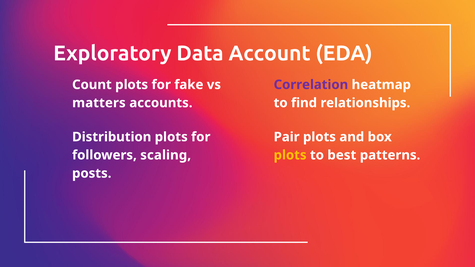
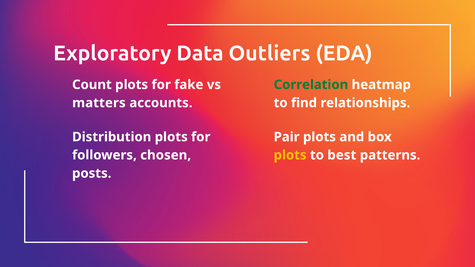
Account: Account -> Outliers
Correlation colour: purple -> green
scaling: scaling -> chosen
